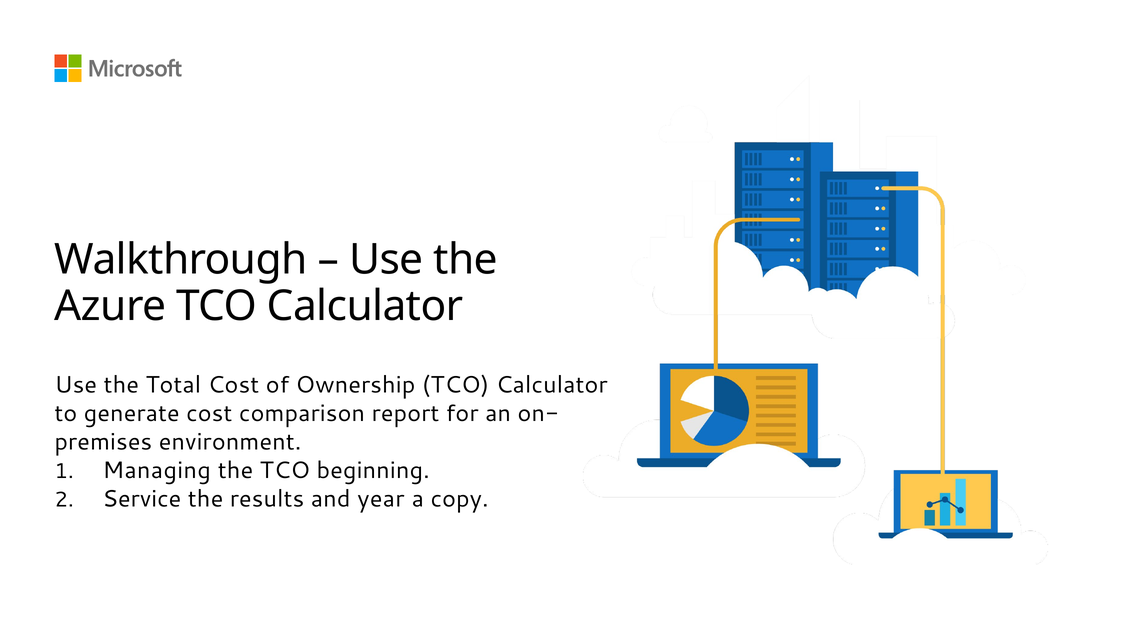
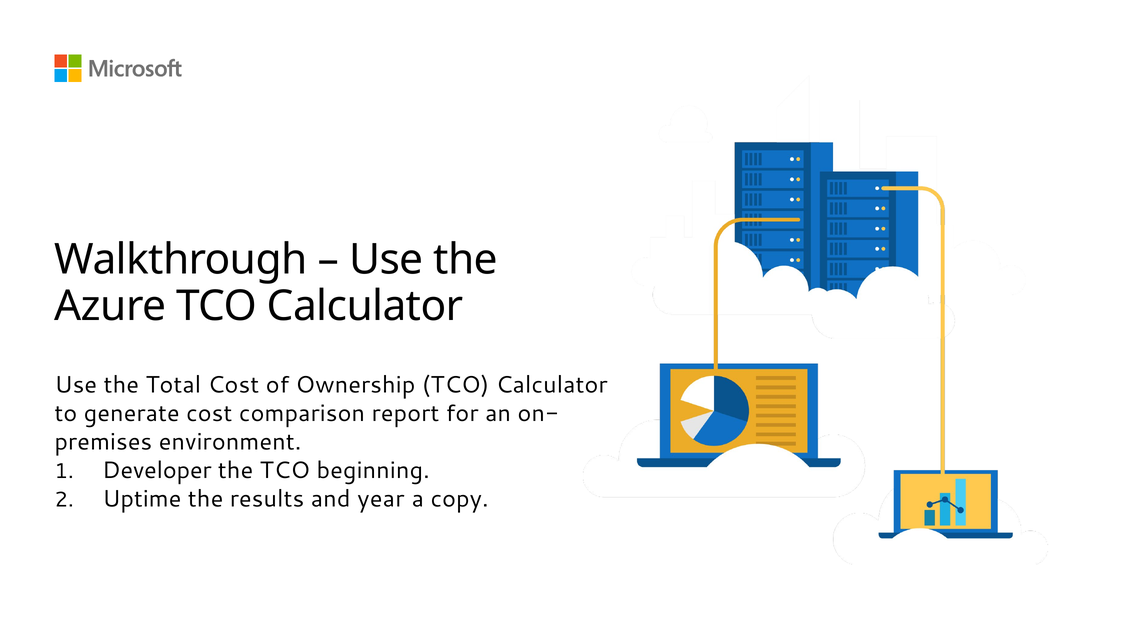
Managing: Managing -> Developer
Service: Service -> Uptime
